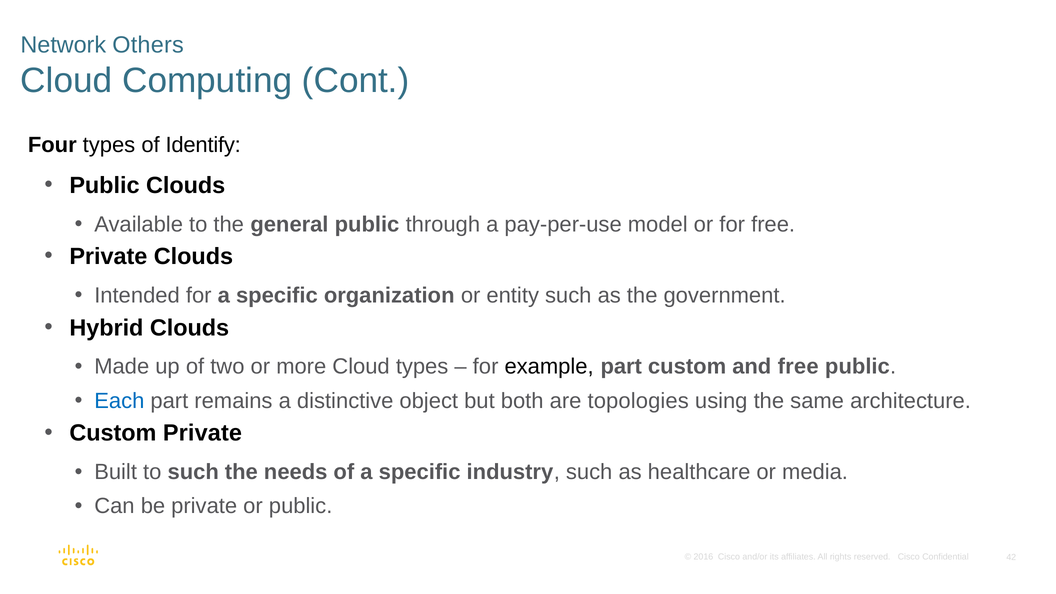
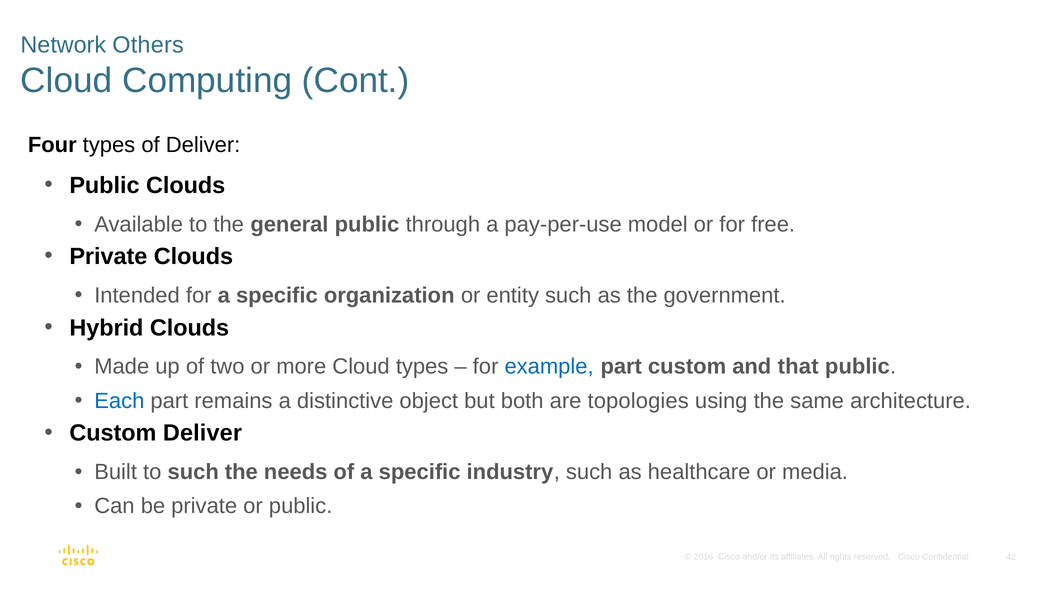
of Identify: Identify -> Deliver
example colour: black -> blue
and free: free -> that
Custom Private: Private -> Deliver
